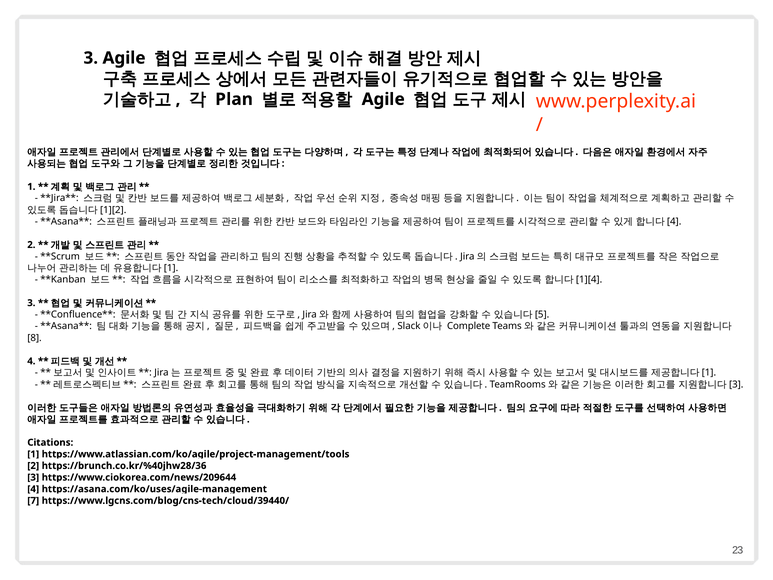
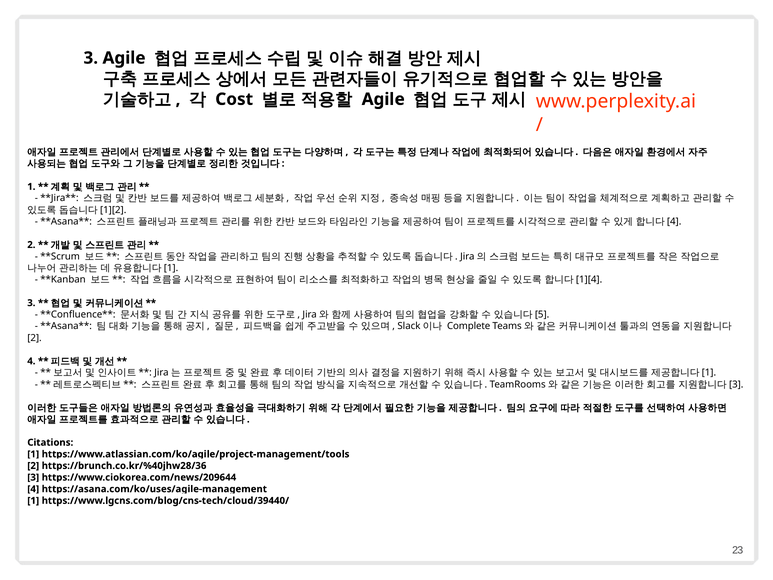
Plan: Plan -> Cost
8 at (34, 338): 8 -> 2
7 at (33, 500): 7 -> 1
